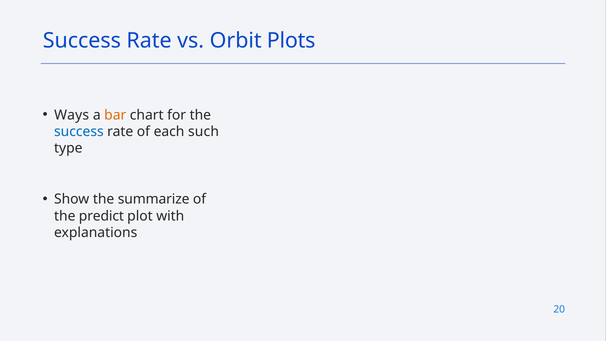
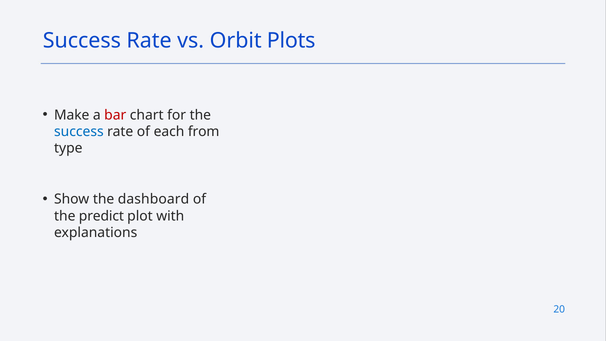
Ways: Ways -> Make
bar colour: orange -> red
such: such -> from
summarize: summarize -> dashboard
